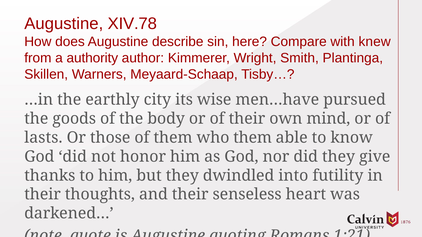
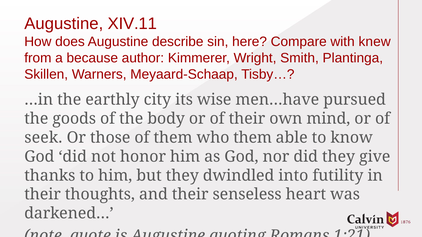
XIV.78: XIV.78 -> XIV.11
authority: authority -> because
lasts: lasts -> seek
